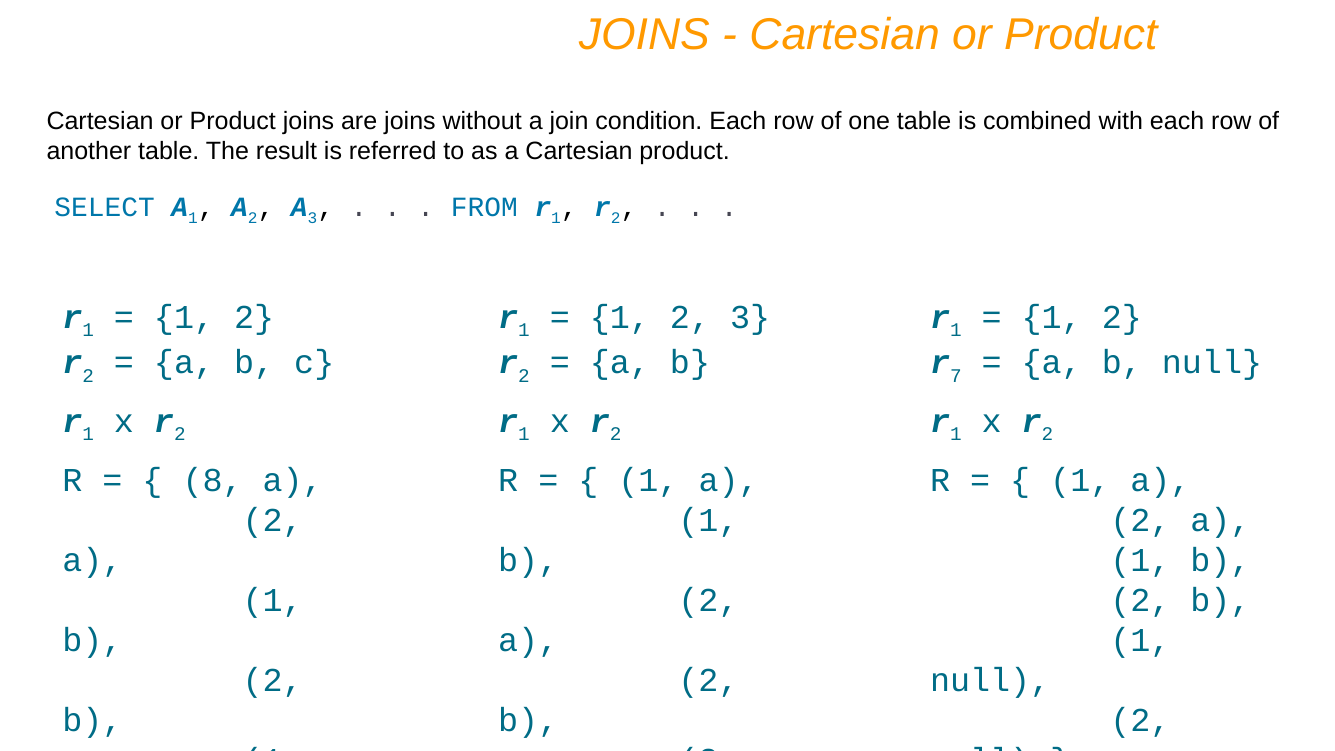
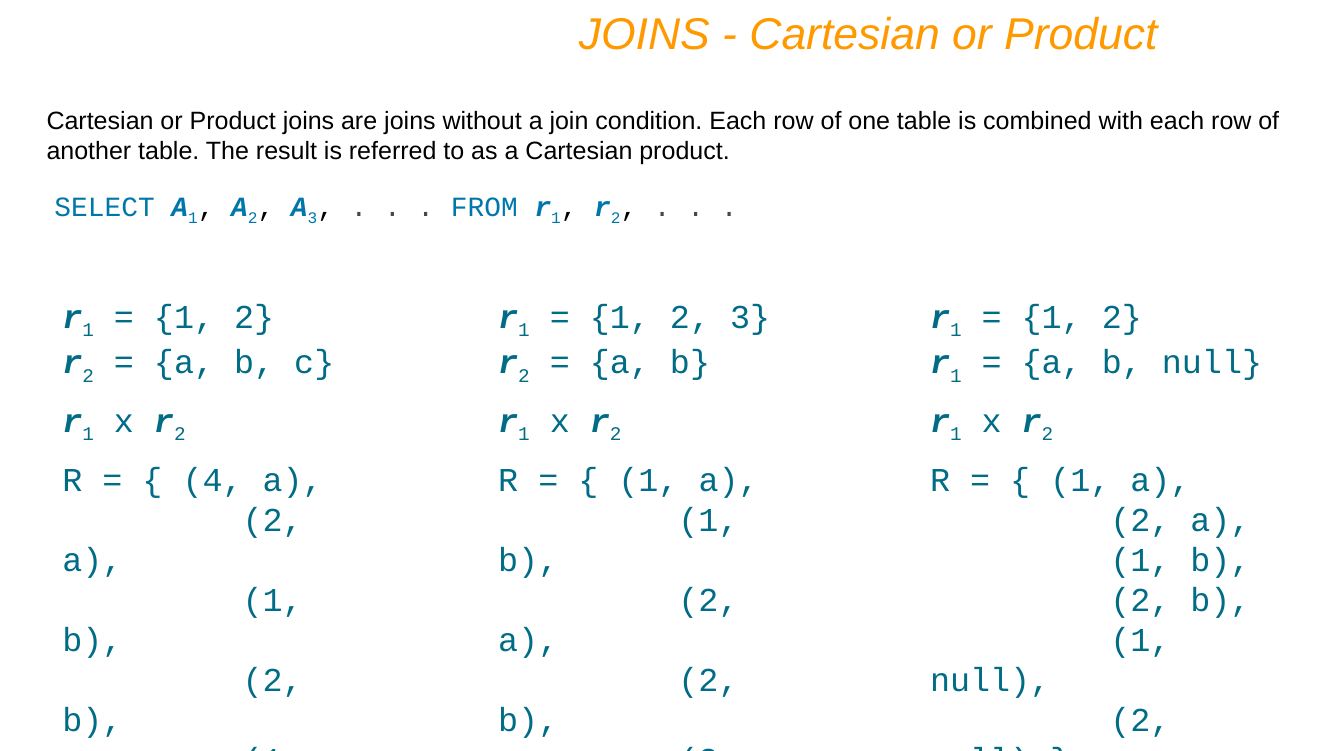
7 at (956, 376): 7 -> 1
8 at (213, 480): 8 -> 4
